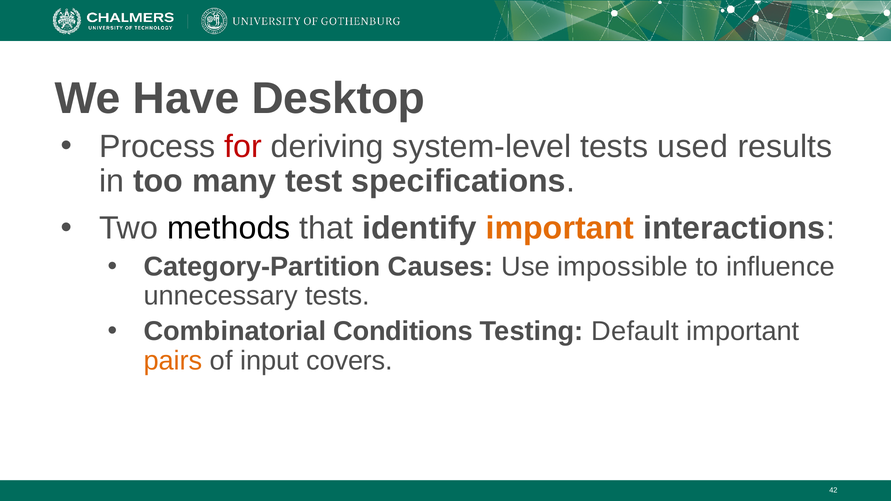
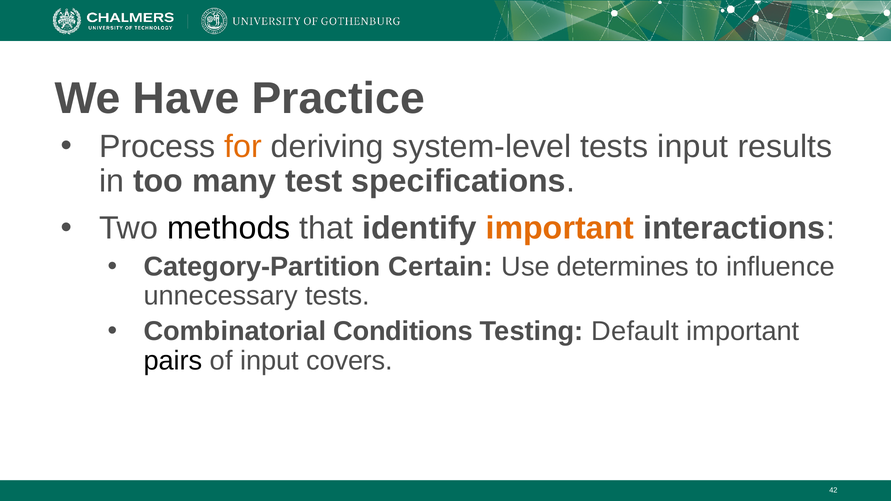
Desktop: Desktop -> Practice
for colour: red -> orange
tests used: used -> input
Causes: Causes -> Certain
impossible: impossible -> determines
pairs colour: orange -> black
